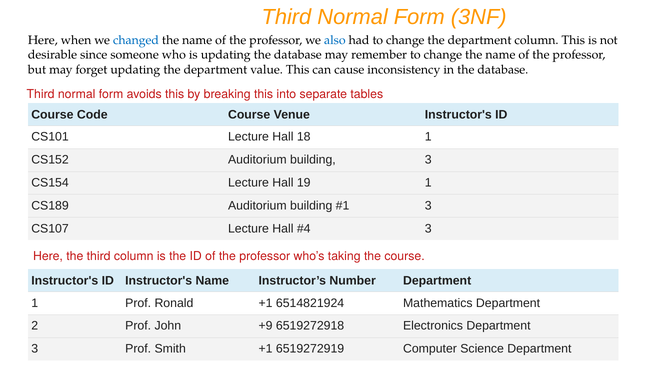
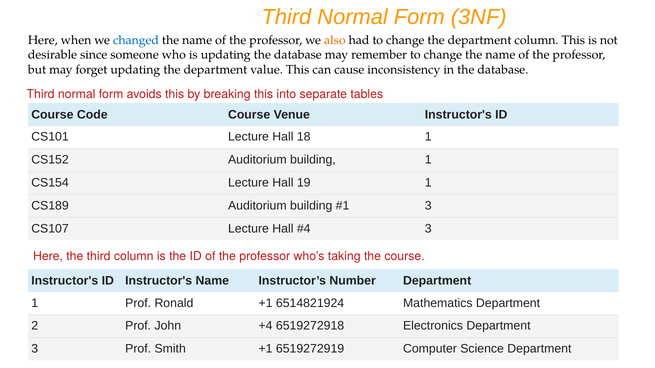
also colour: blue -> orange
building 3: 3 -> 1
+9: +9 -> +4
